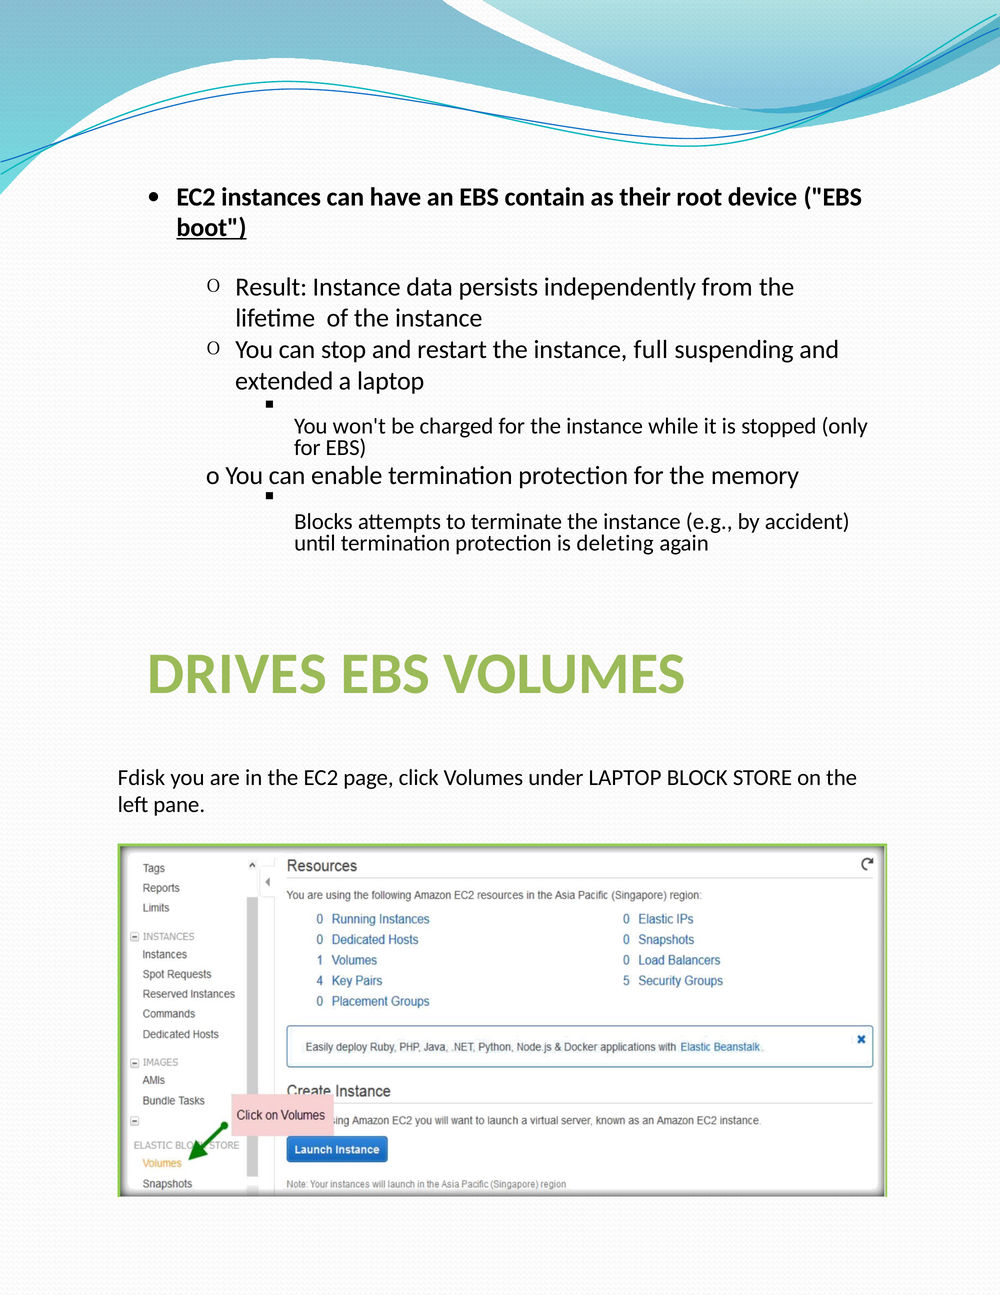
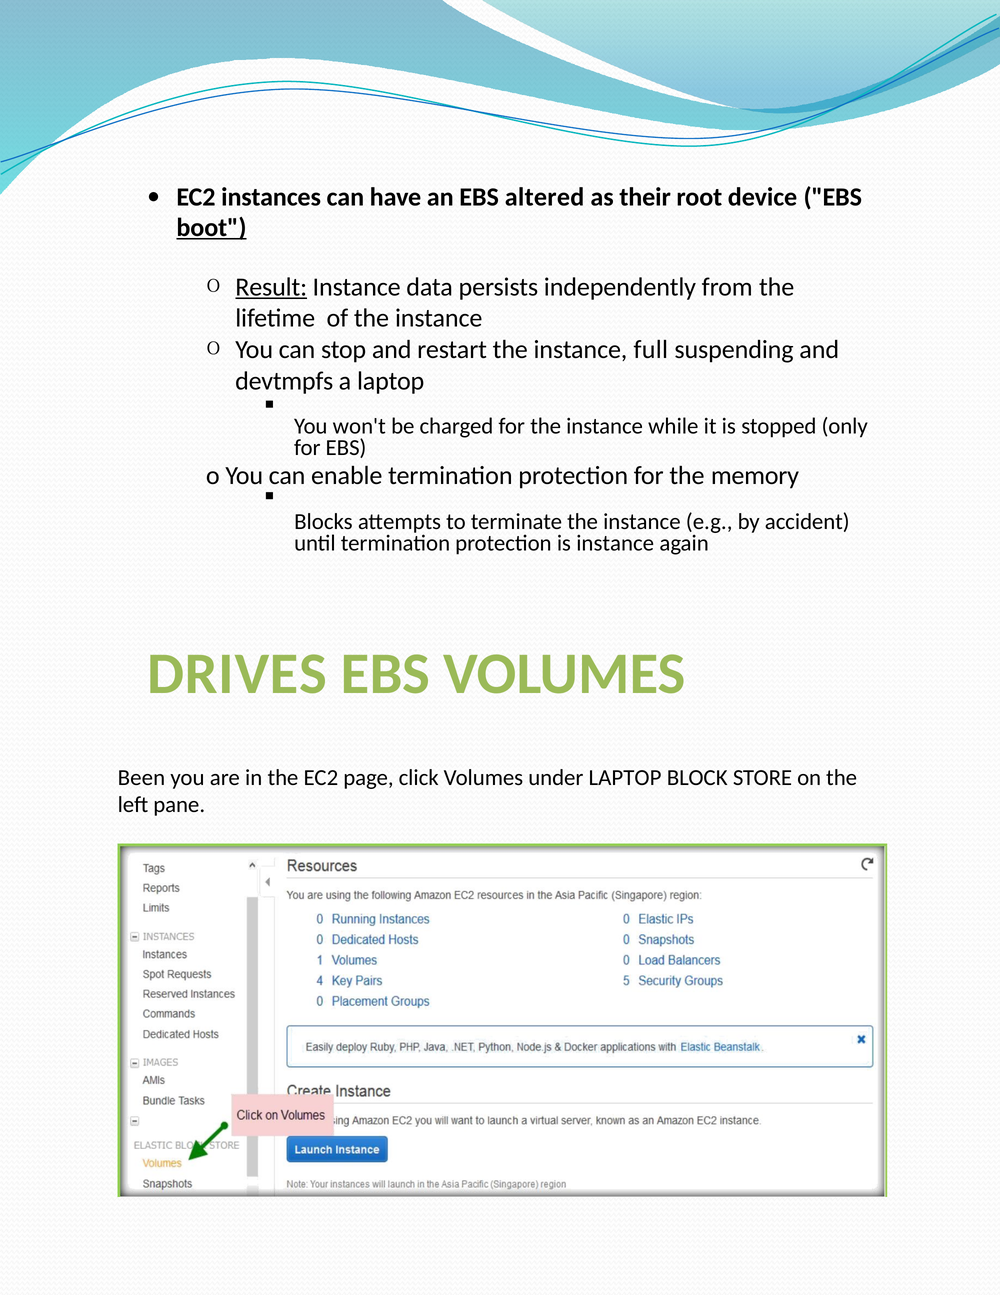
contain: contain -> altered
Result underline: none -> present
extended: extended -> devtmpfs
is deleting: deleting -> instance
Fdisk: Fdisk -> Been
